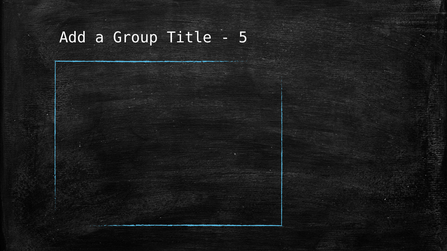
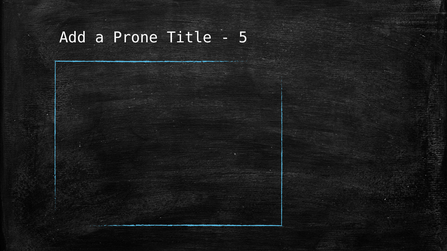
Group: Group -> Prone
